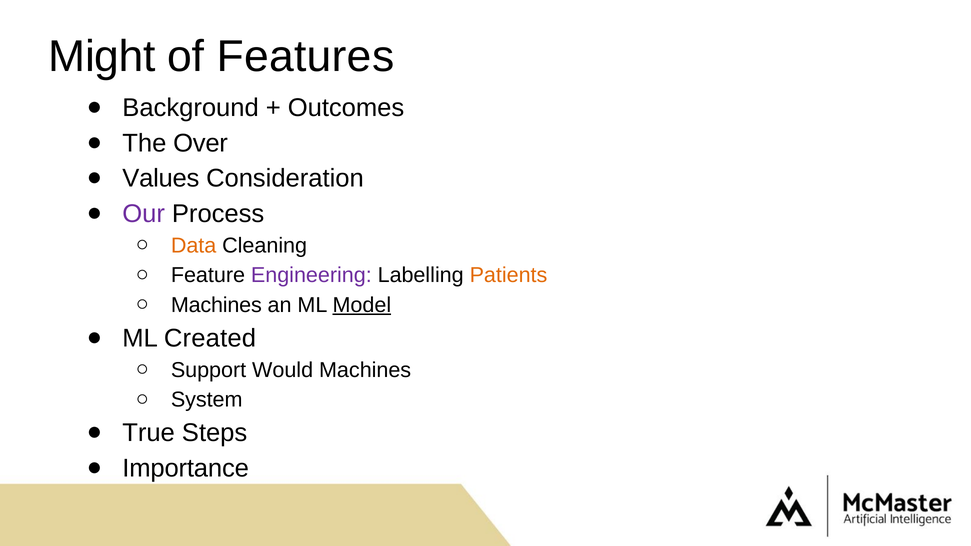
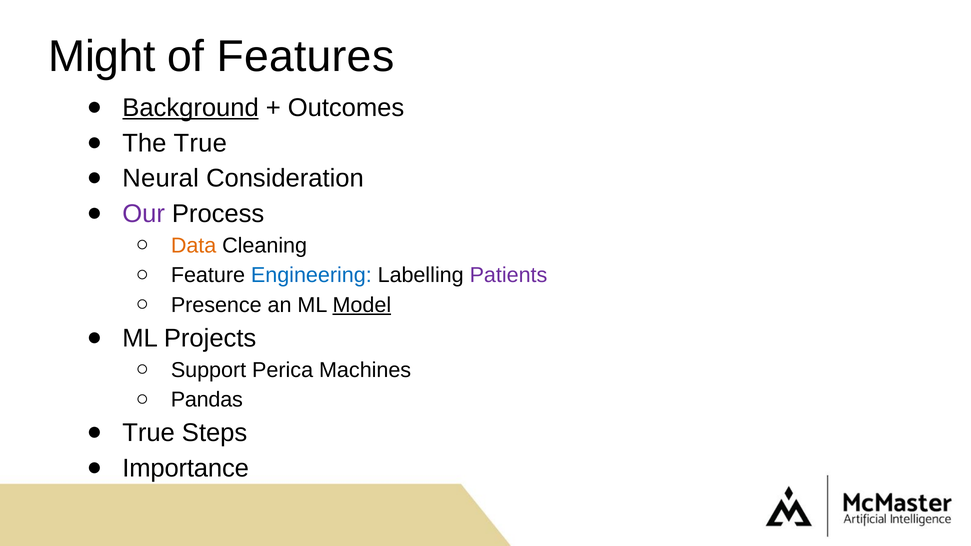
Background underline: none -> present
The Over: Over -> True
Values: Values -> Neural
Engineering colour: purple -> blue
Patients colour: orange -> purple
Machines at (216, 305): Machines -> Presence
Created: Created -> Projects
Would: Would -> Perica
System: System -> Pandas
